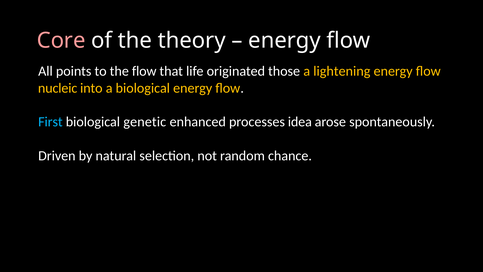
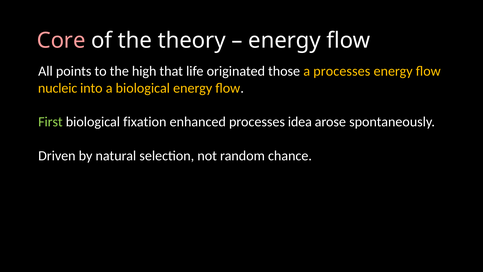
the flow: flow -> high
a lightening: lightening -> processes
First colour: light blue -> light green
genetic: genetic -> fixation
